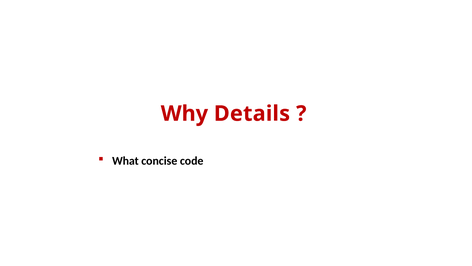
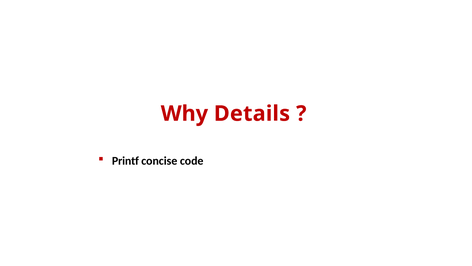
What: What -> Printf
